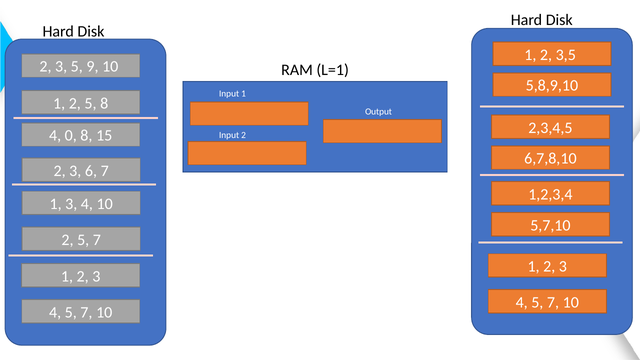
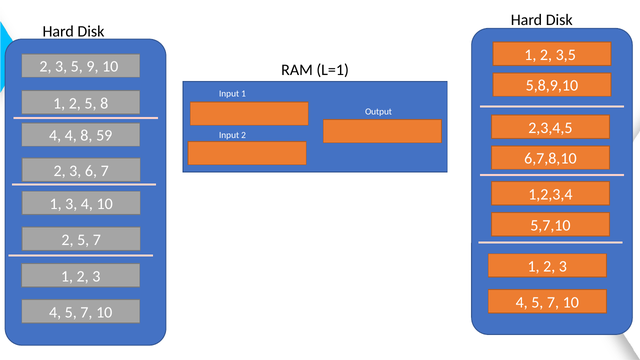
4 0: 0 -> 4
15: 15 -> 59
